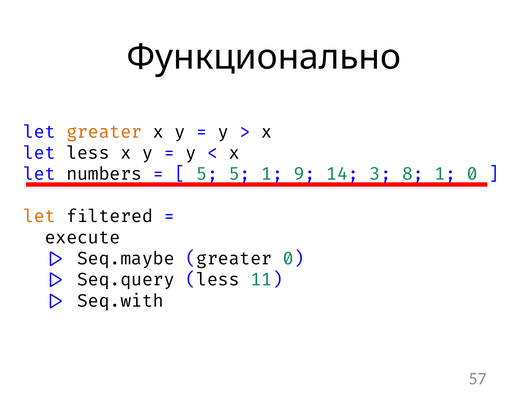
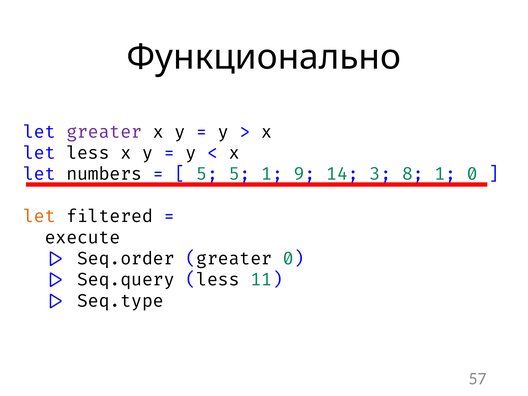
greater at (104, 132) colour: orange -> purple
Seq.maybe: Seq.maybe -> Seq.order
Seq.with: Seq.with -> Seq.type
